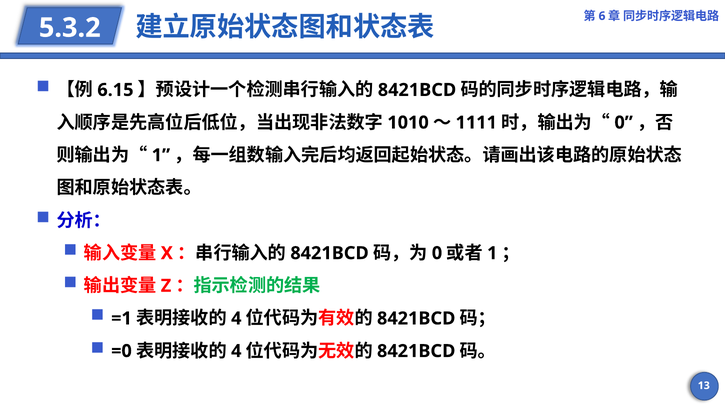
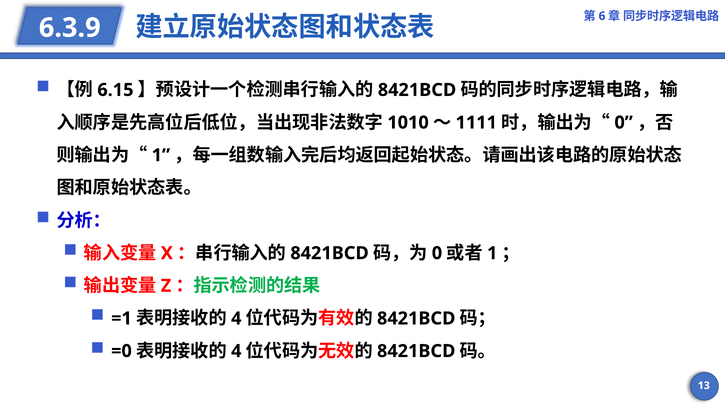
5.3.2: 5.3.2 -> 6.3.9
